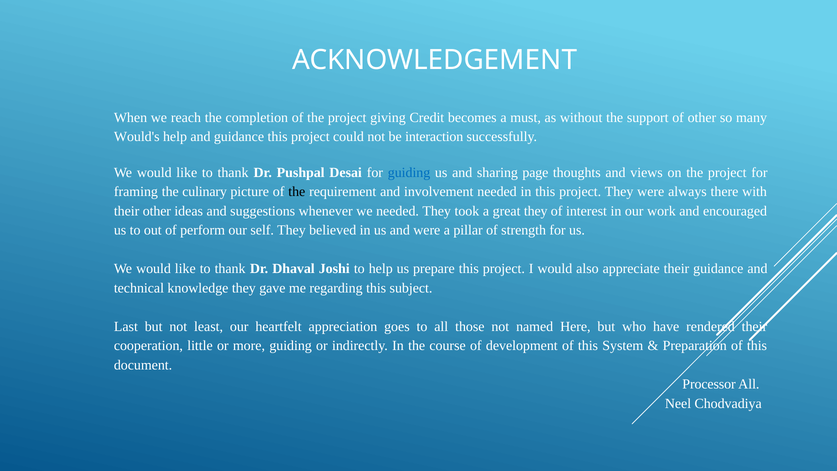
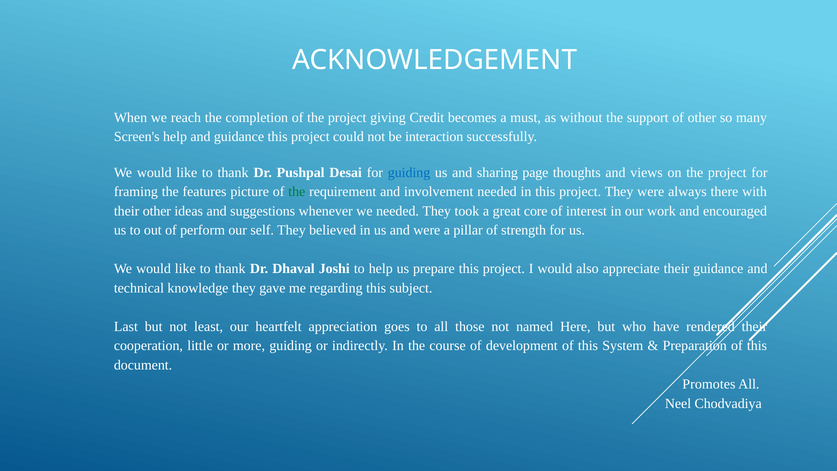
Would's: Would's -> Screen's
culinary: culinary -> features
the at (297, 192) colour: black -> green
great they: they -> core
Processor: Processor -> Promotes
